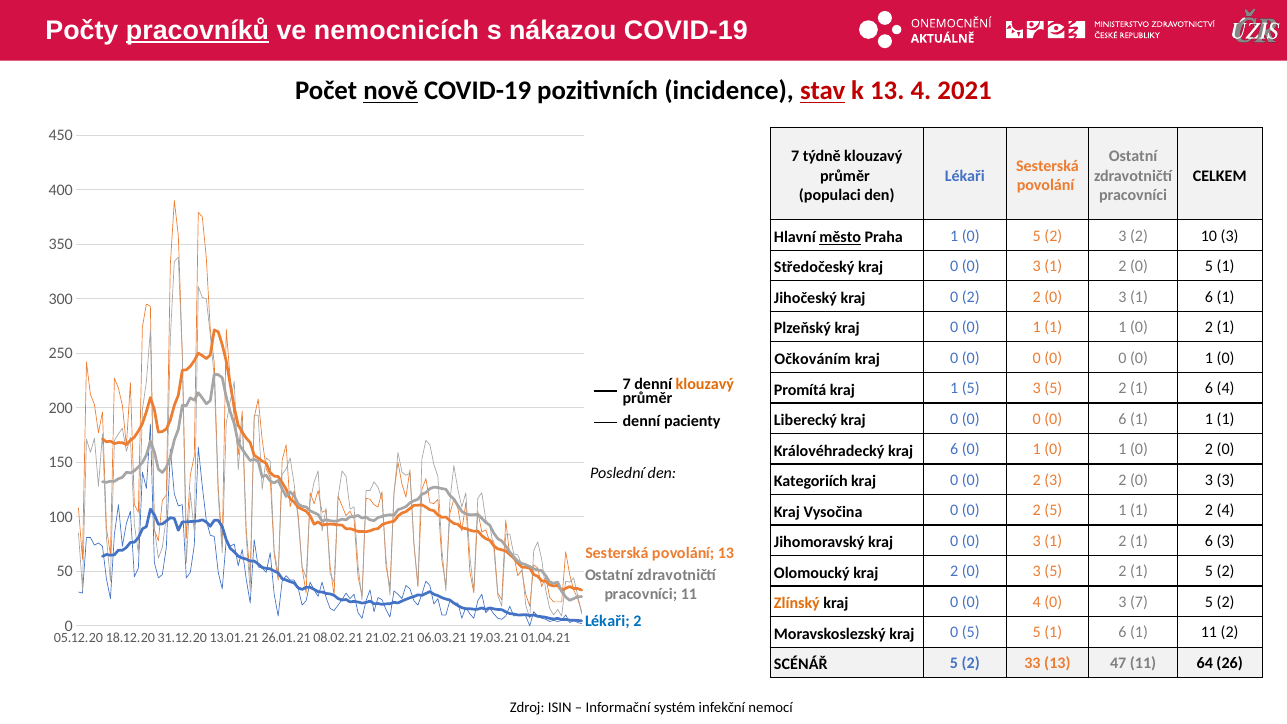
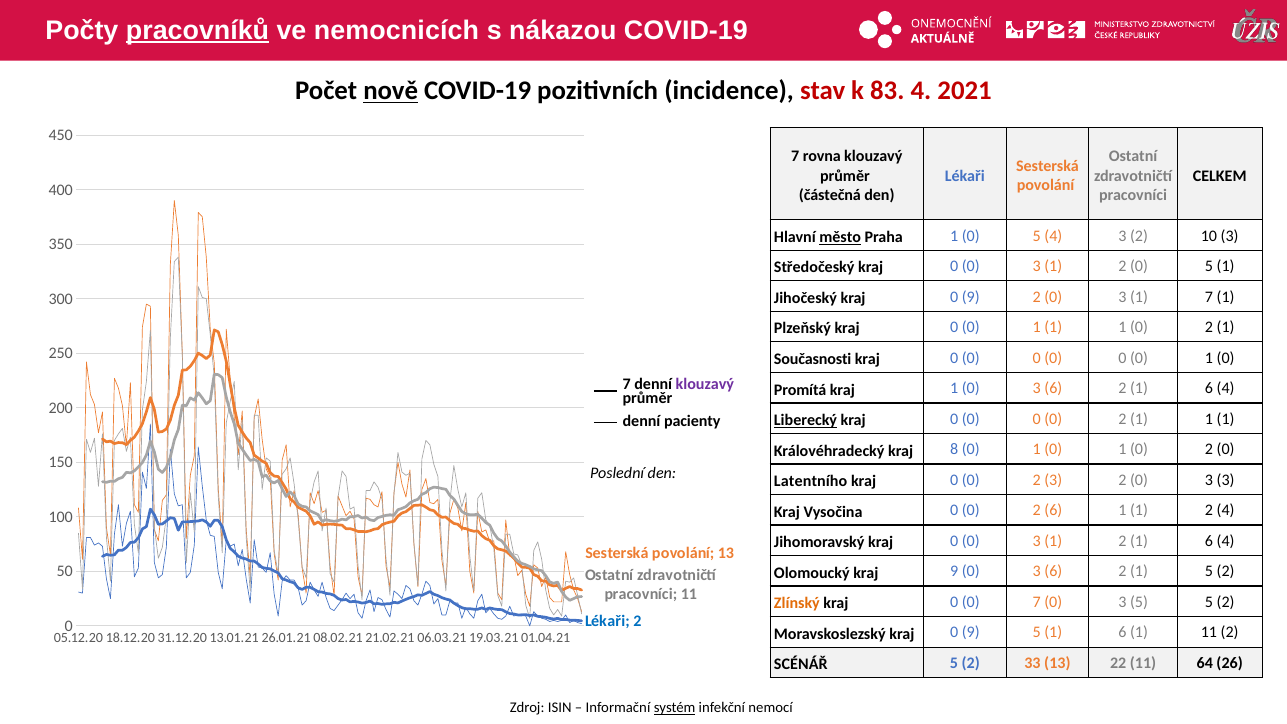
stav underline: present -> none
k 13: 13 -> 83
týdně: týdně -> rovna
populaci: populaci -> částečná
0 5 2: 2 -> 4
Jihočeský kraj 0 2: 2 -> 9
3 1 6: 6 -> 7
Očkováním: Očkováním -> Současnosti
klouzavý at (705, 384) colour: orange -> purple
kraj 1 5: 5 -> 0
5 at (1053, 388): 5 -> 6
Liberecký underline: none -> present
0 0 0 6: 6 -> 2
kraj 6: 6 -> 8
Kategoriích: Kategoriích -> Latentního
2 5: 5 -> 6
3 at (1226, 541): 3 -> 4
kraj 2: 2 -> 9
5 at (1053, 571): 5 -> 6
0 4: 4 -> 7
3 7: 7 -> 5
Moravskoslezský kraj 0 5: 5 -> 9
47: 47 -> 22
systém underline: none -> present
